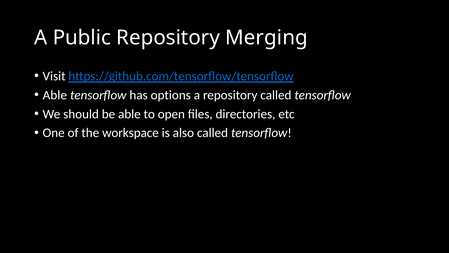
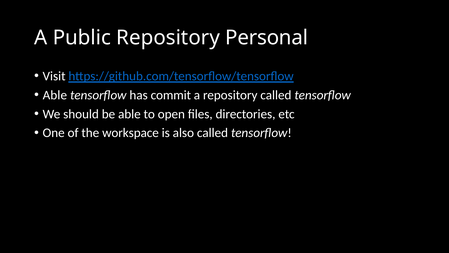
Merging: Merging -> Personal
options: options -> commit
